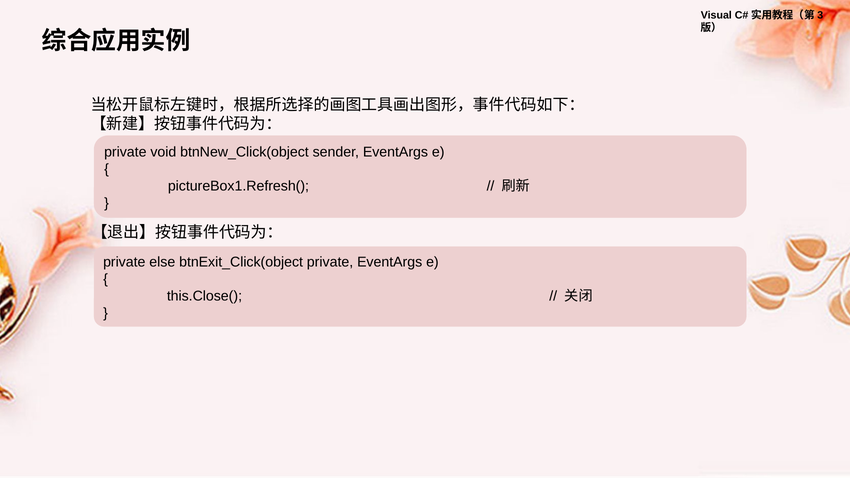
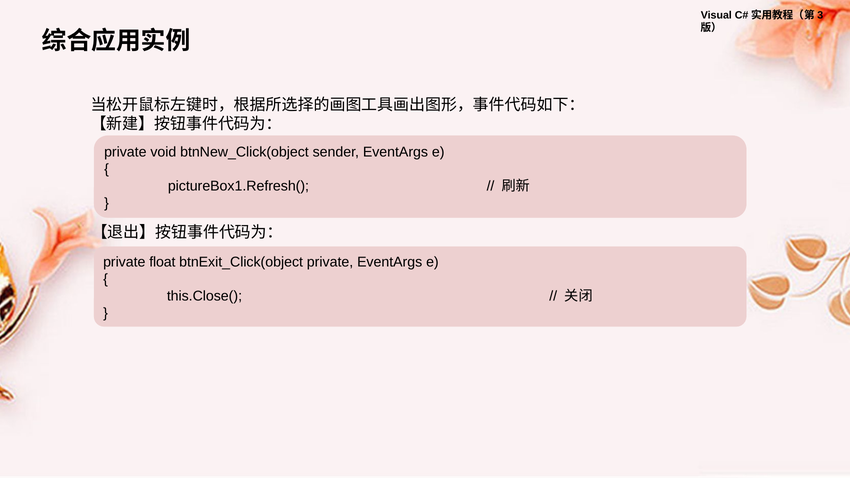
else: else -> float
